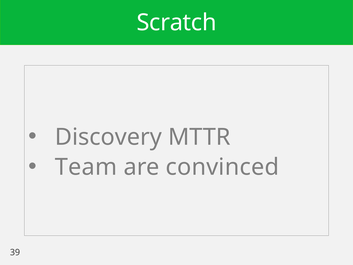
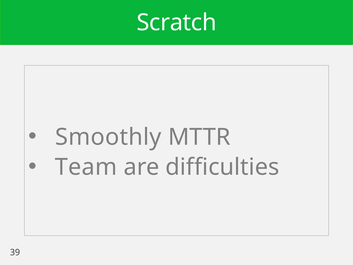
Discovery: Discovery -> Smoothly
convinced: convinced -> difficulties
